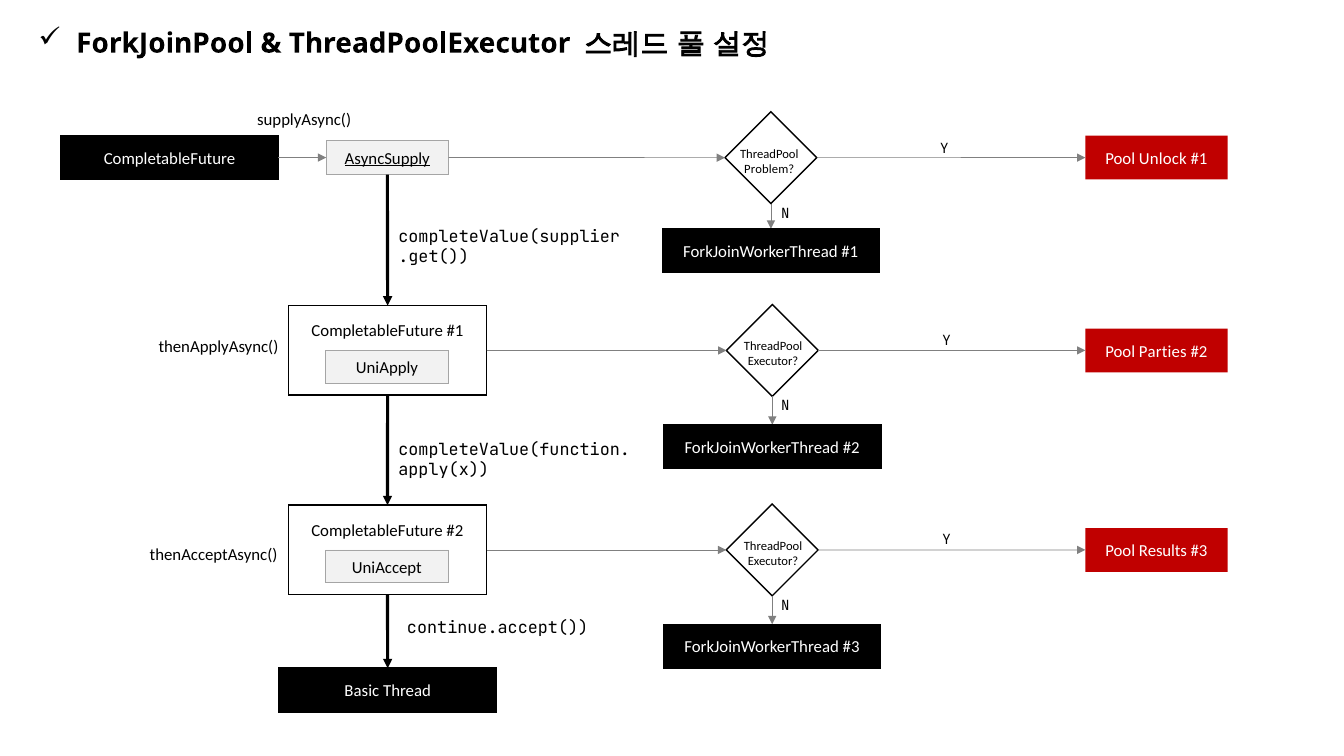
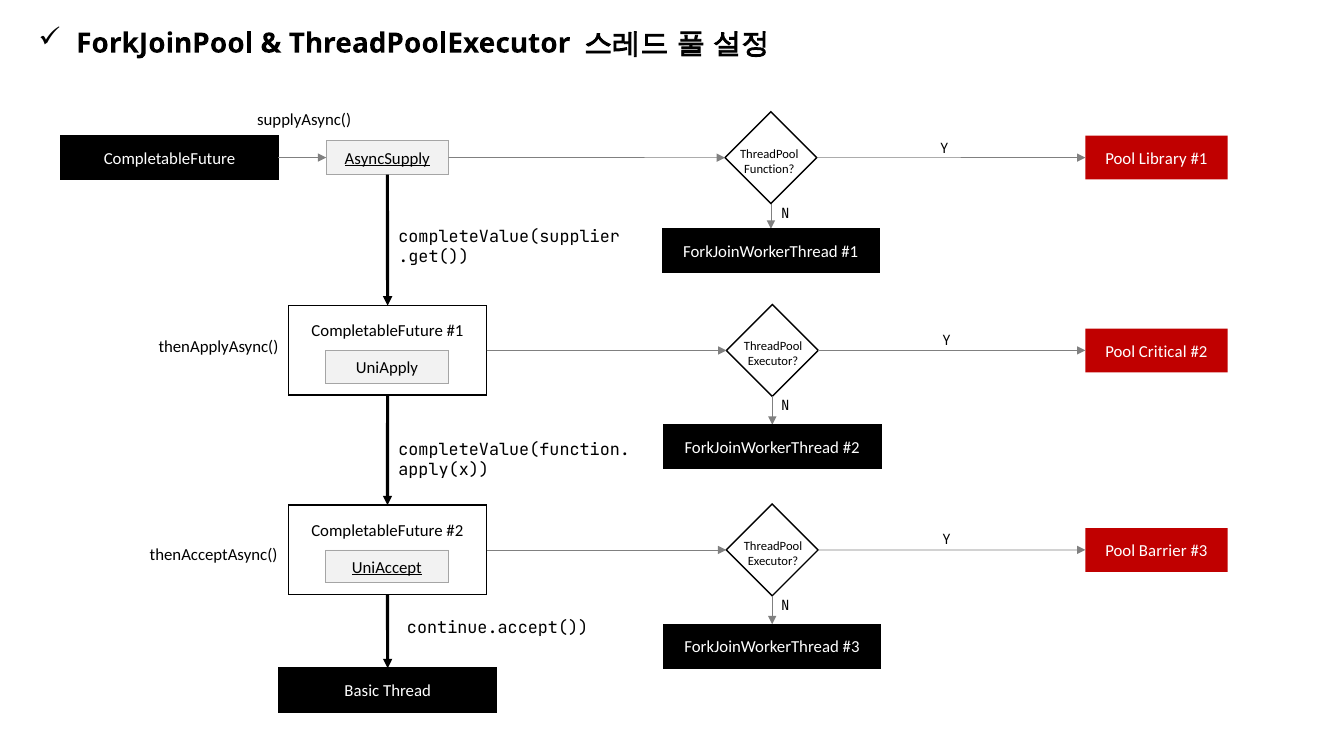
Unlock: Unlock -> Library
Problem: Problem -> Function
Parties: Parties -> Critical
Results: Results -> Barrier
UniAccept underline: none -> present
